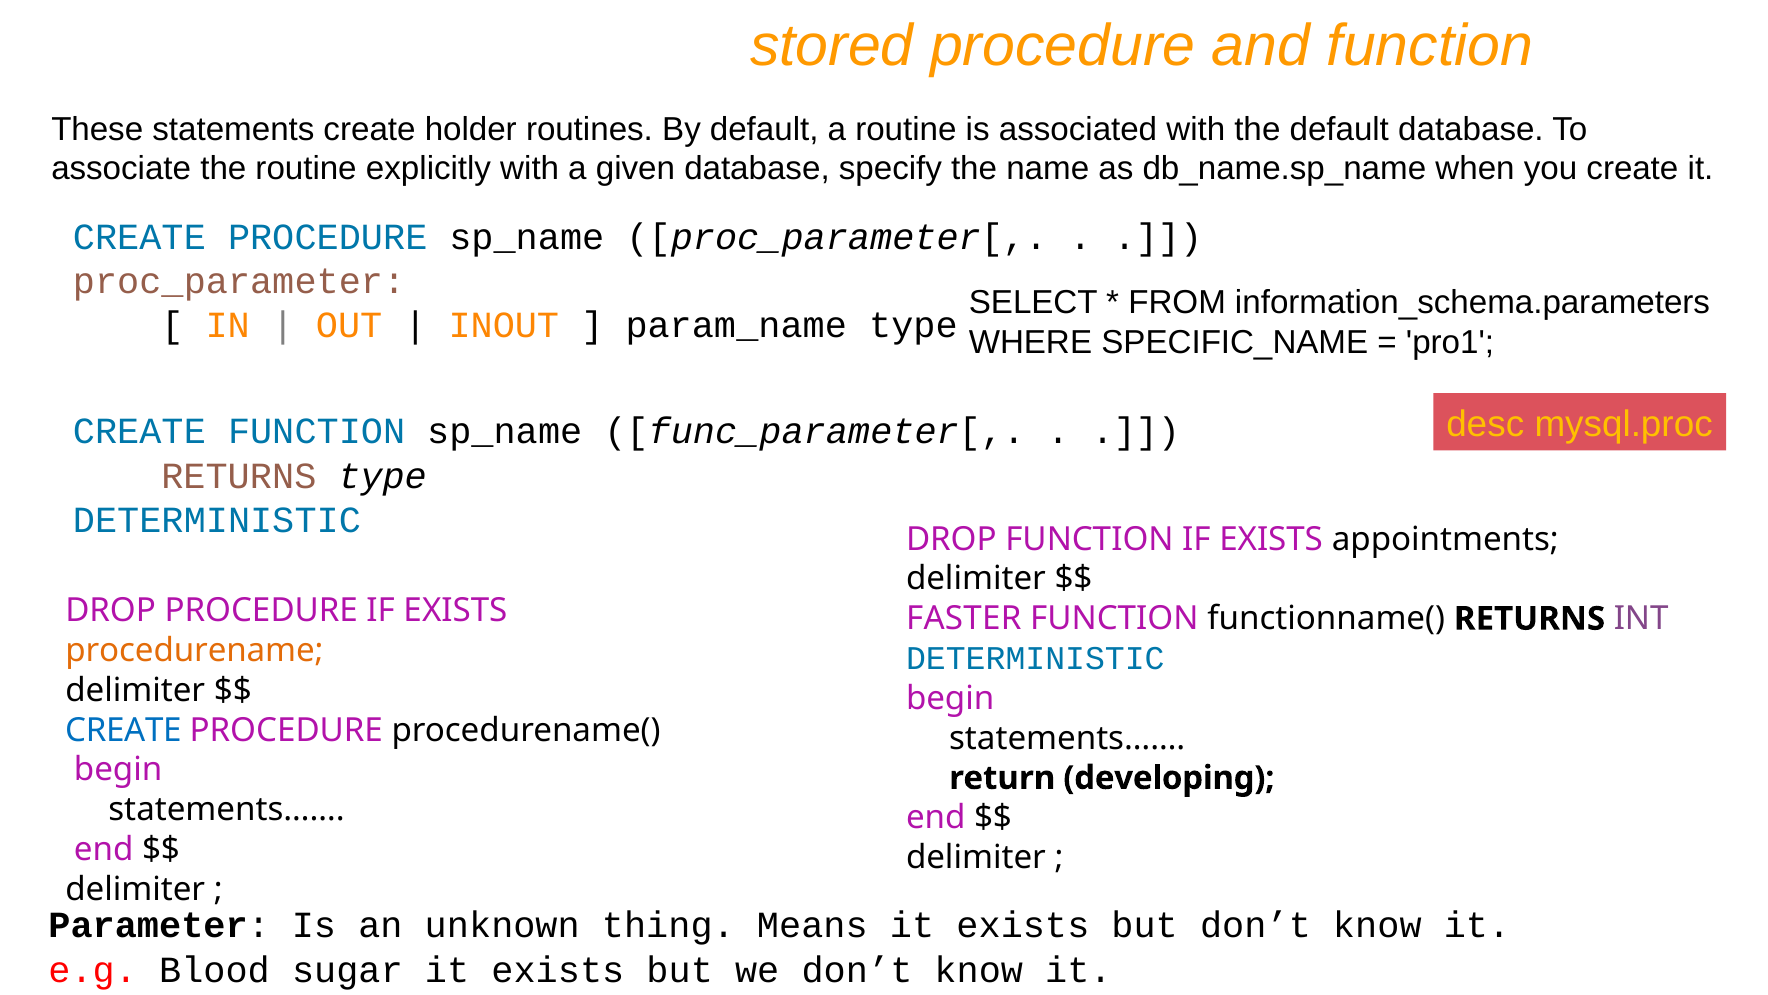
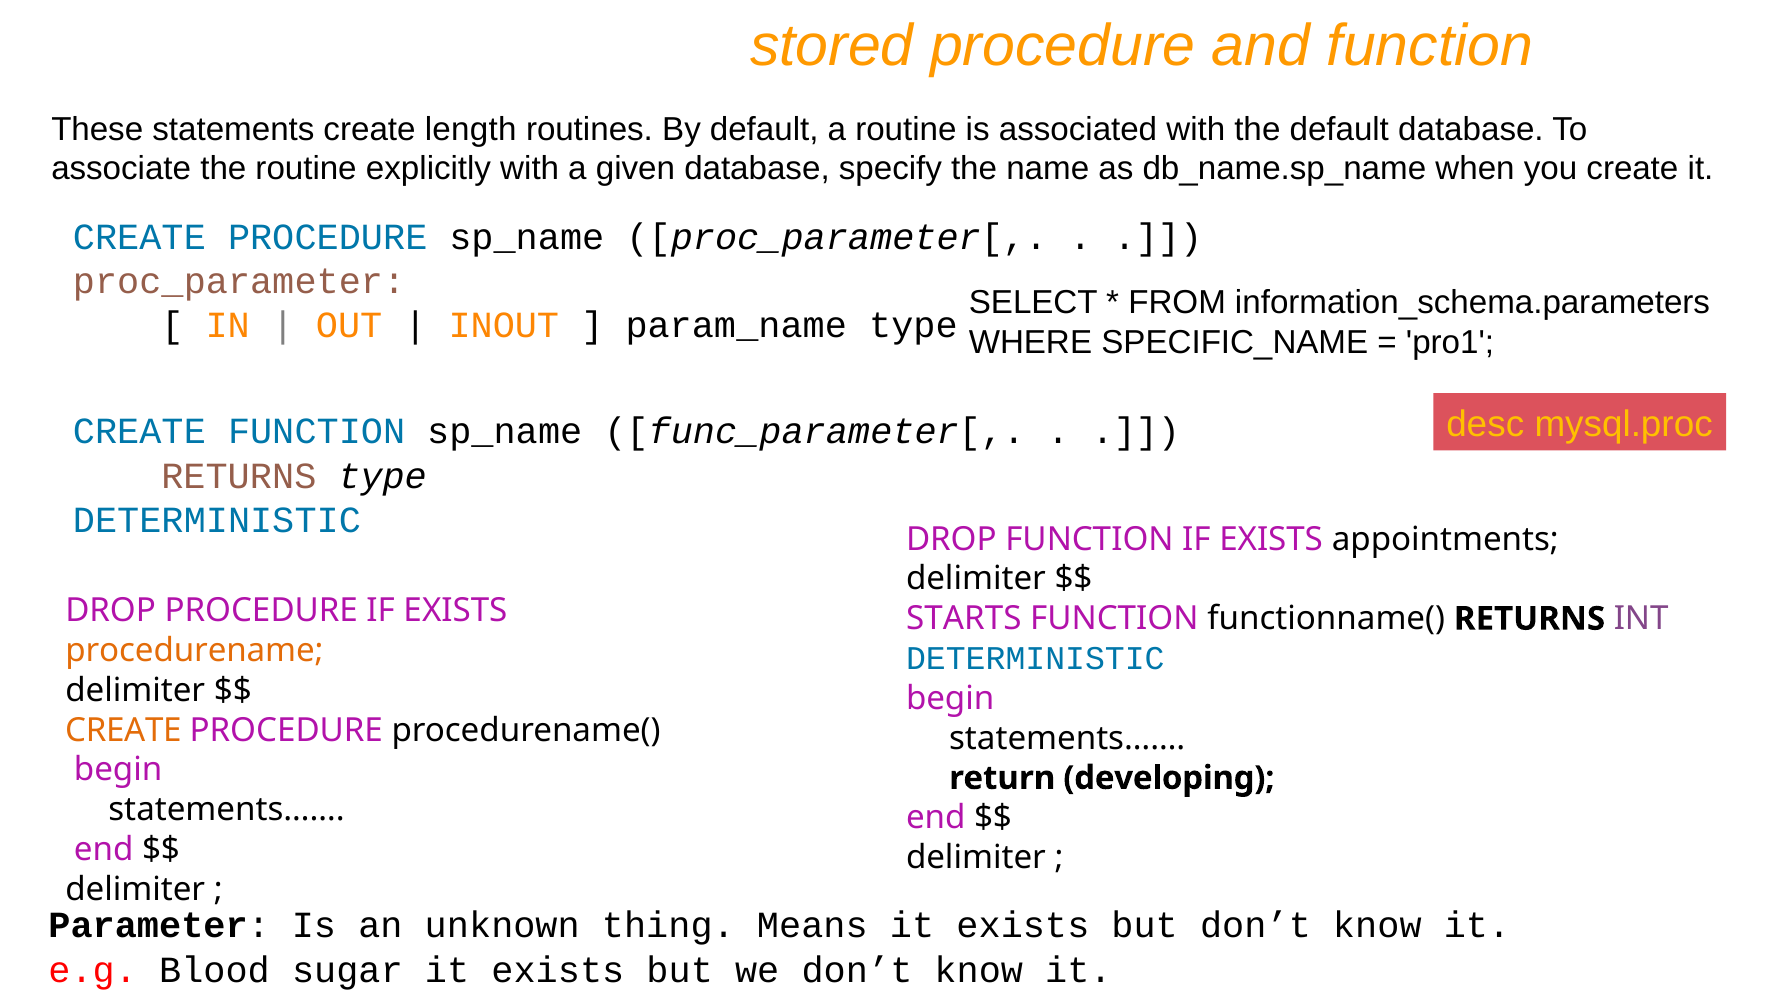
holder: holder -> length
FASTER: FASTER -> STARTS
CREATE at (123, 730) colour: blue -> orange
